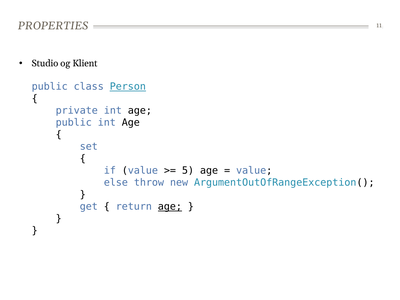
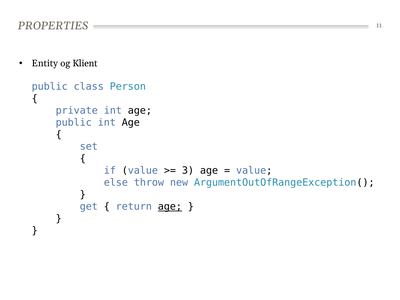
Studio: Studio -> Entity
Person underline: present -> none
5: 5 -> 3
